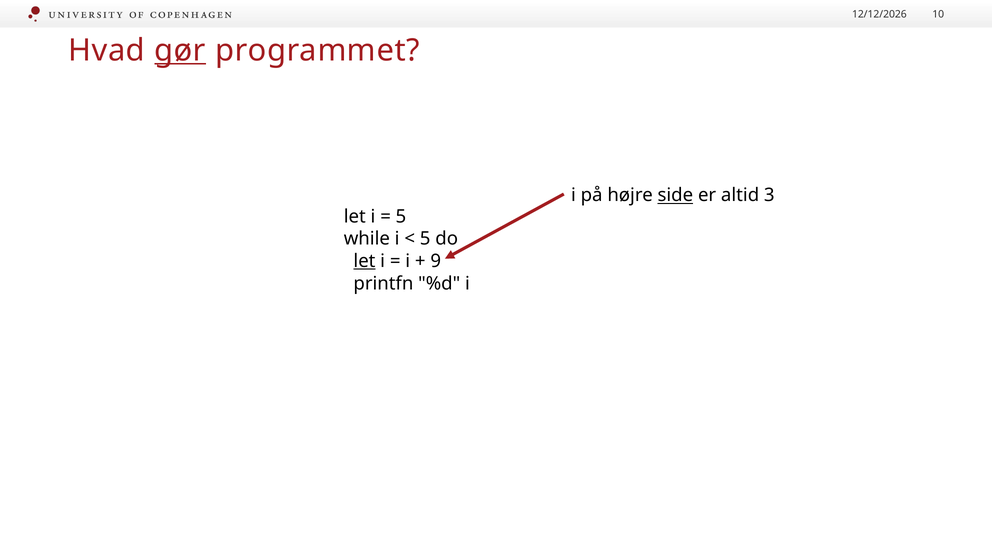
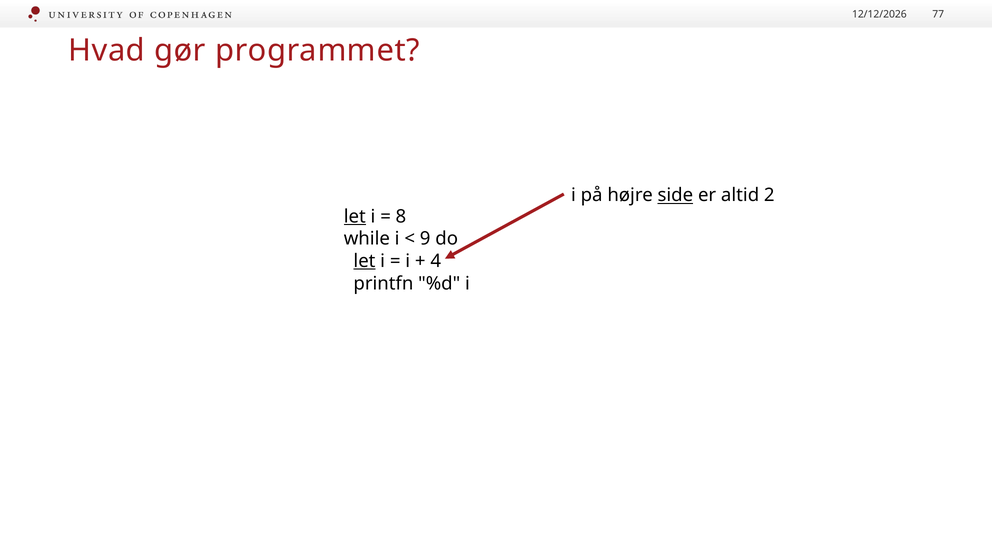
10: 10 -> 77
gør underline: present -> none
3: 3 -> 2
let at (355, 216) underline: none -> present
5 at (401, 216): 5 -> 8
5 at (425, 239): 5 -> 9
9: 9 -> 4
